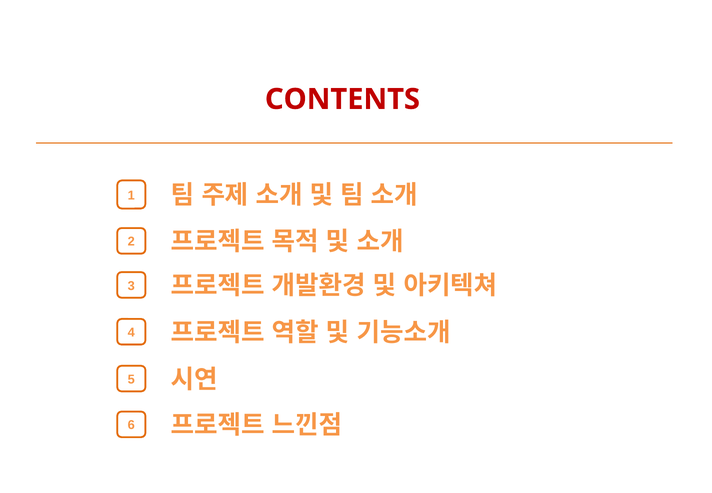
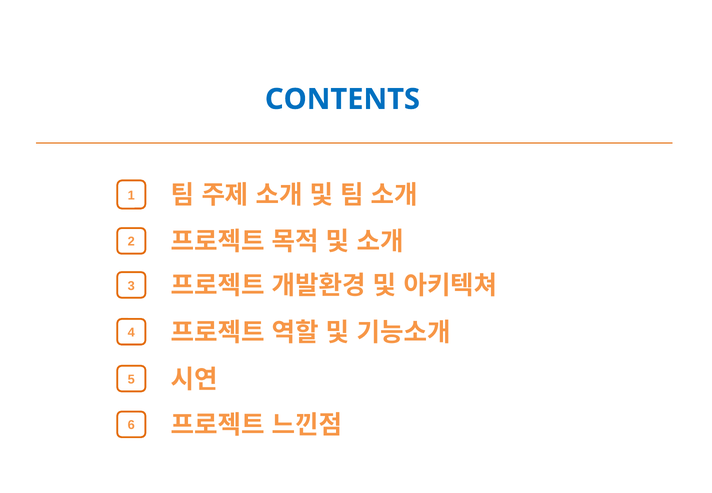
CONTENTS colour: red -> blue
